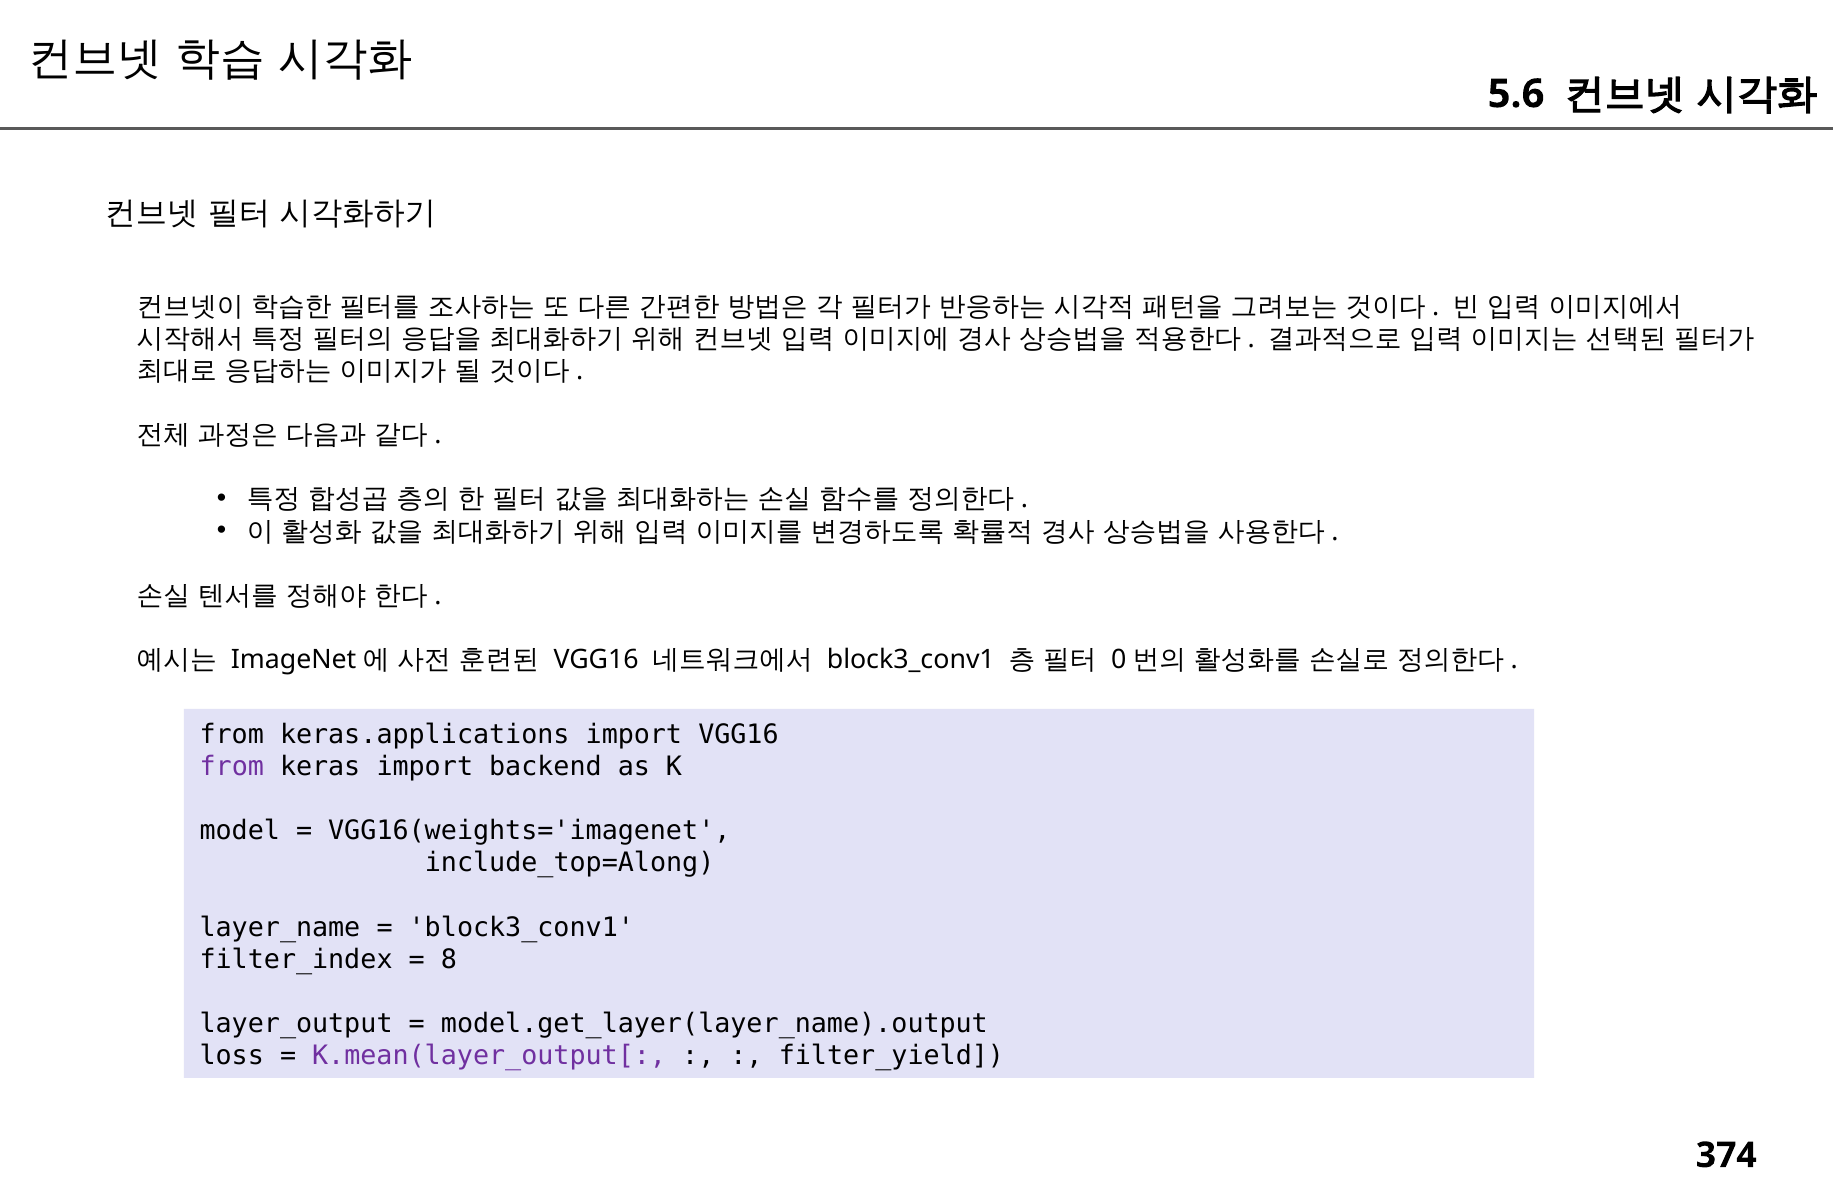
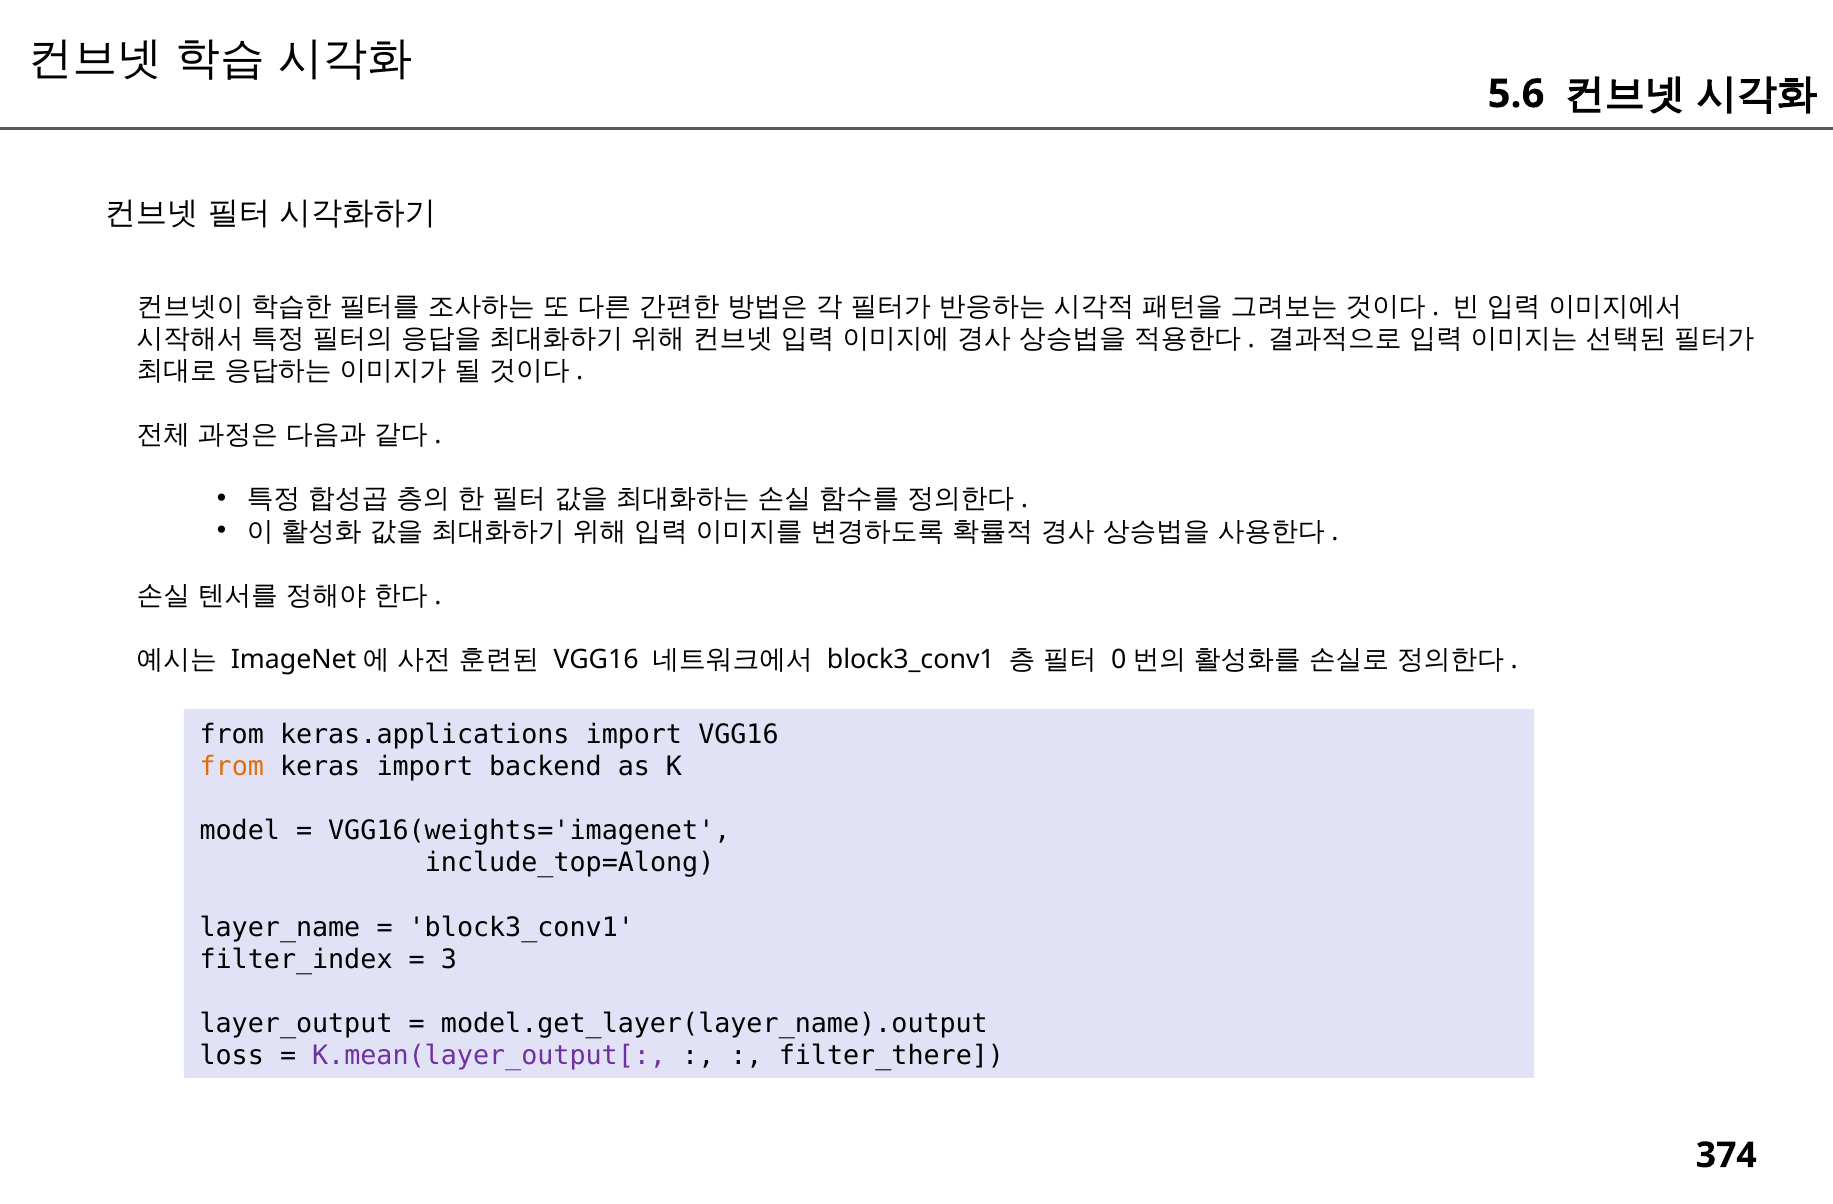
from at (232, 767) colour: purple -> orange
8: 8 -> 3
filter_yield: filter_yield -> filter_there
